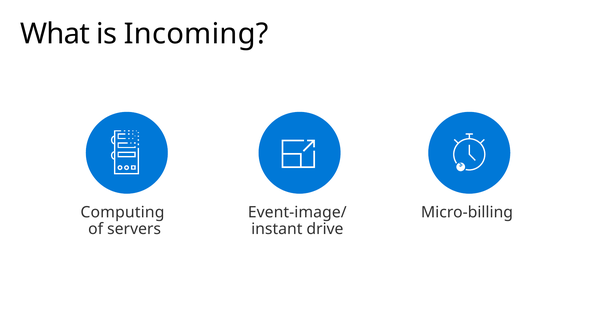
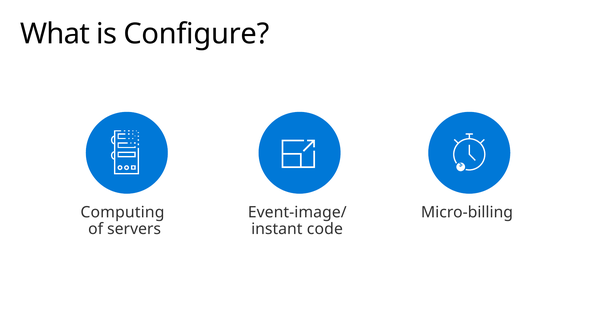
Incoming: Incoming -> Configure
drive: drive -> code
